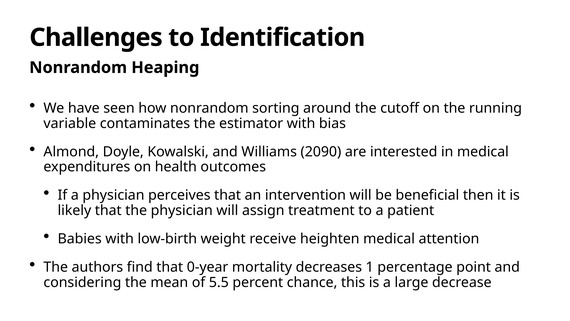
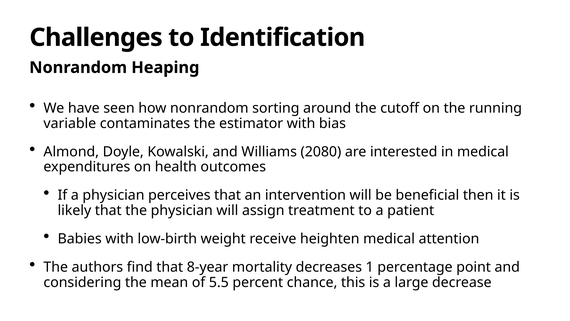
2090: 2090 -> 2080
0-year: 0-year -> 8-year
